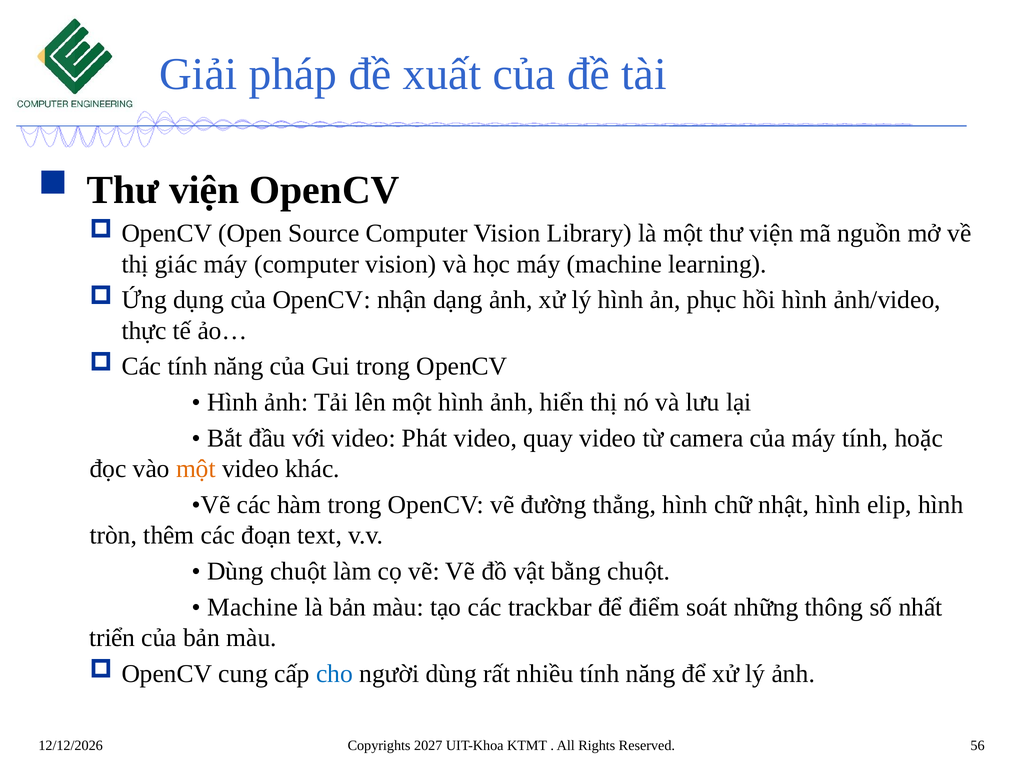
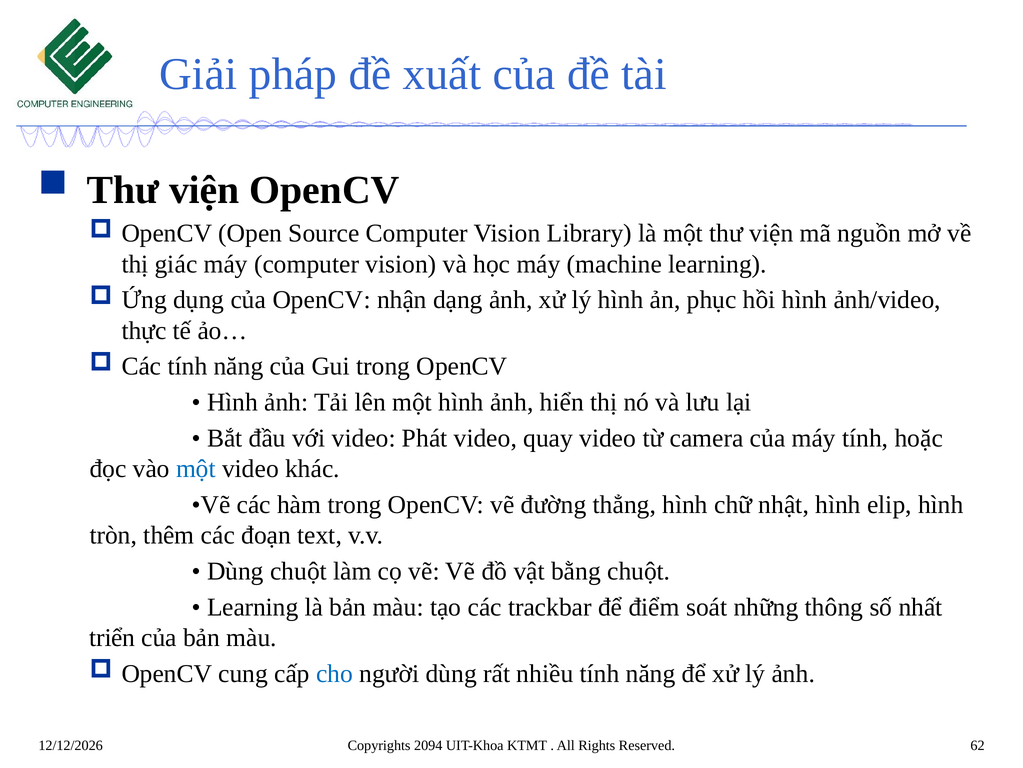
một at (196, 468) colour: orange -> blue
Machine at (253, 607): Machine -> Learning
2027: 2027 -> 2094
56: 56 -> 62
